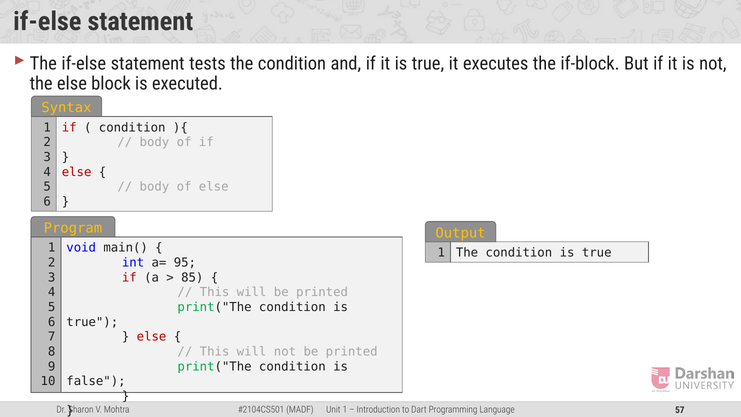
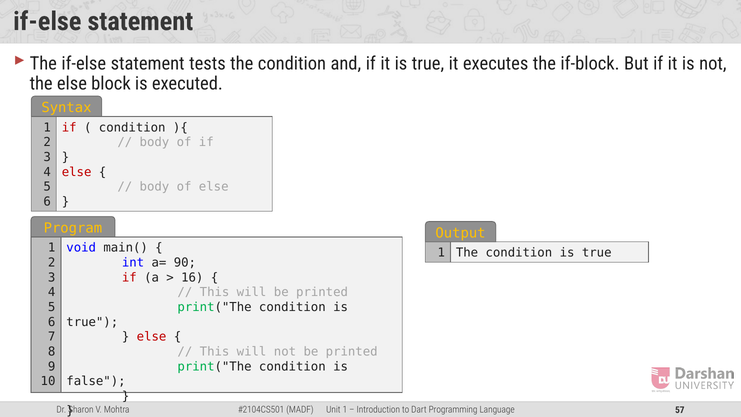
95: 95 -> 90
85: 85 -> 16
